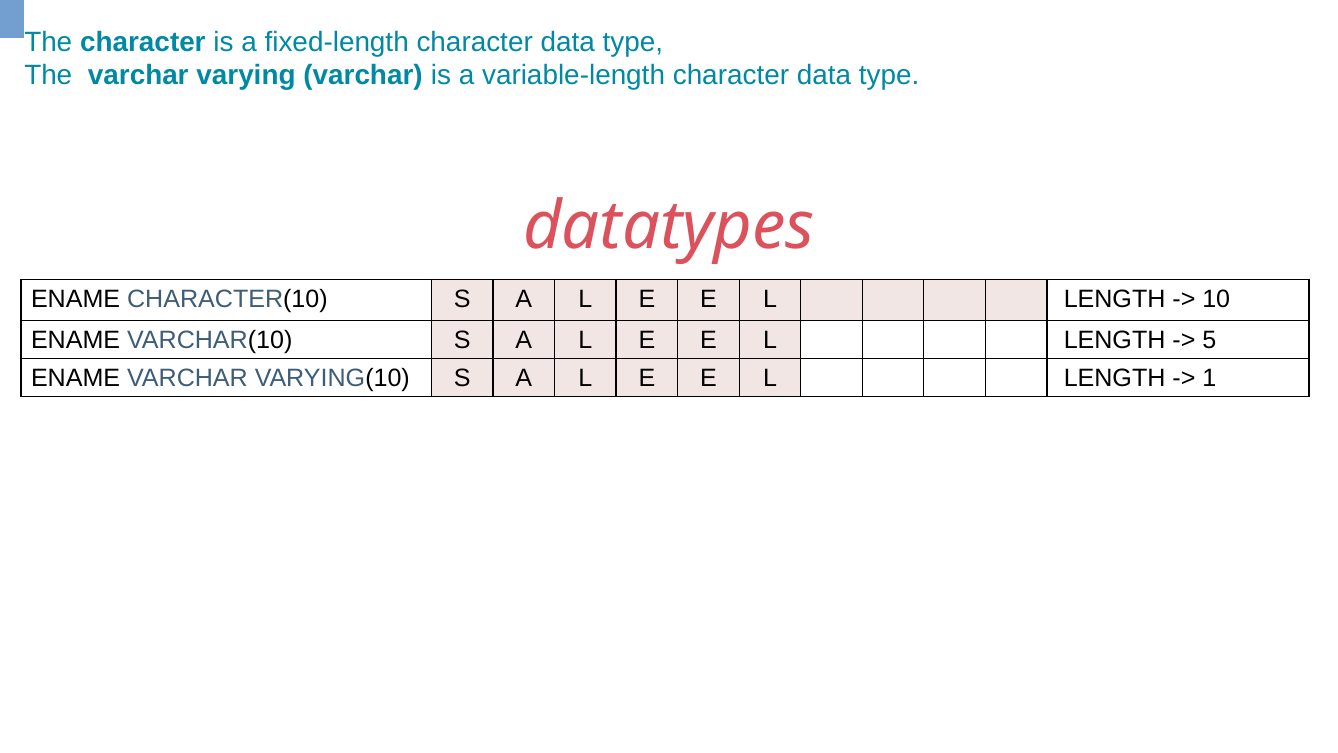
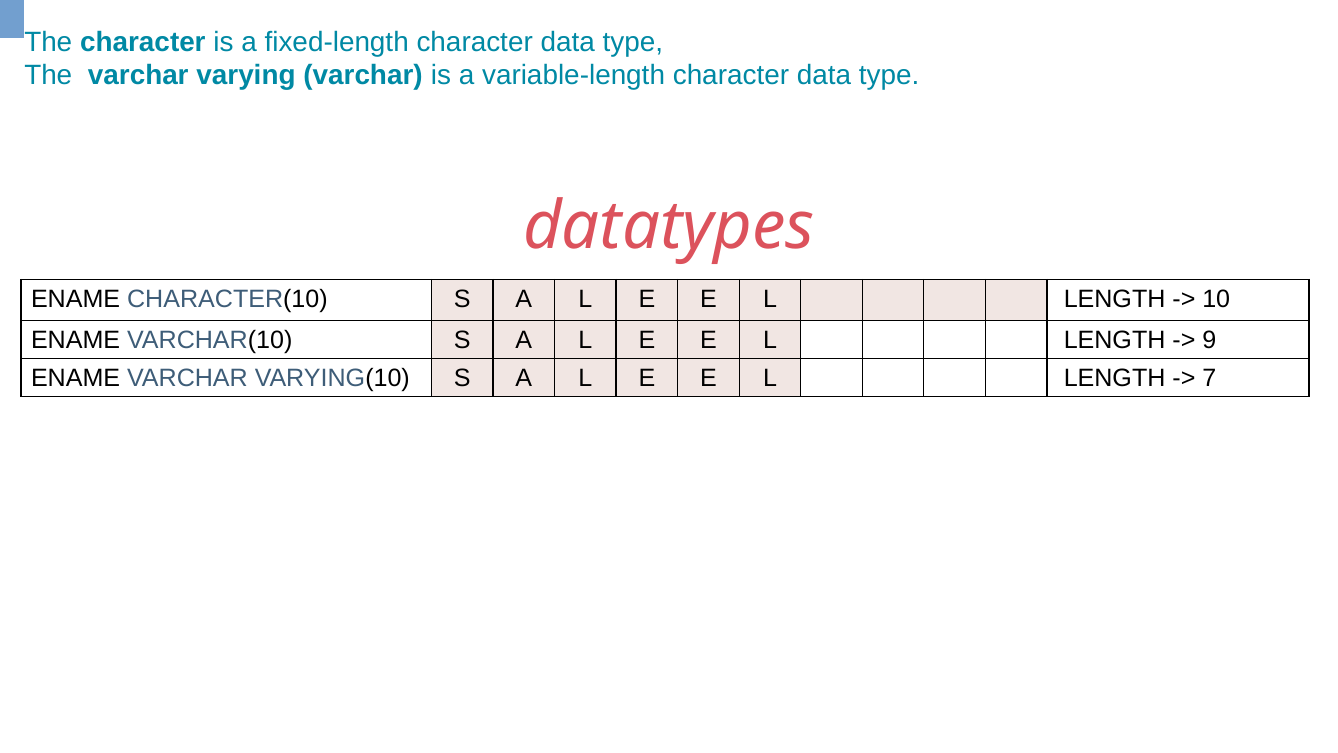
5: 5 -> 9
1: 1 -> 7
